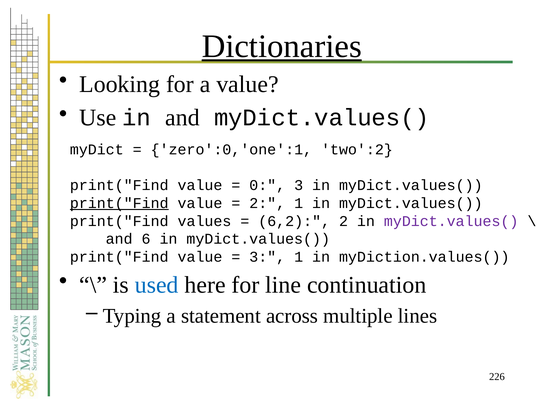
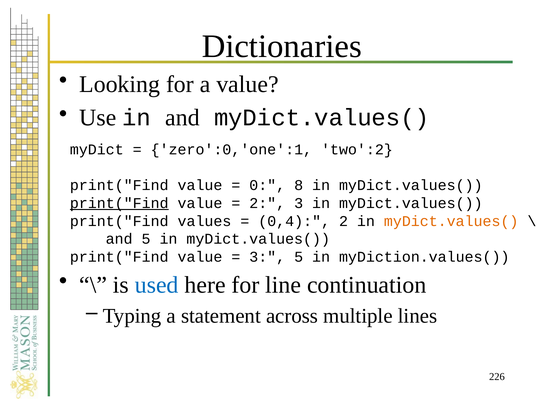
Dictionaries underline: present -> none
0 3: 3 -> 8
2 1: 1 -> 3
6,2: 6,2 -> 0,4
myDict.values( at (451, 221) colour: purple -> orange
and 6: 6 -> 5
3 1: 1 -> 5
